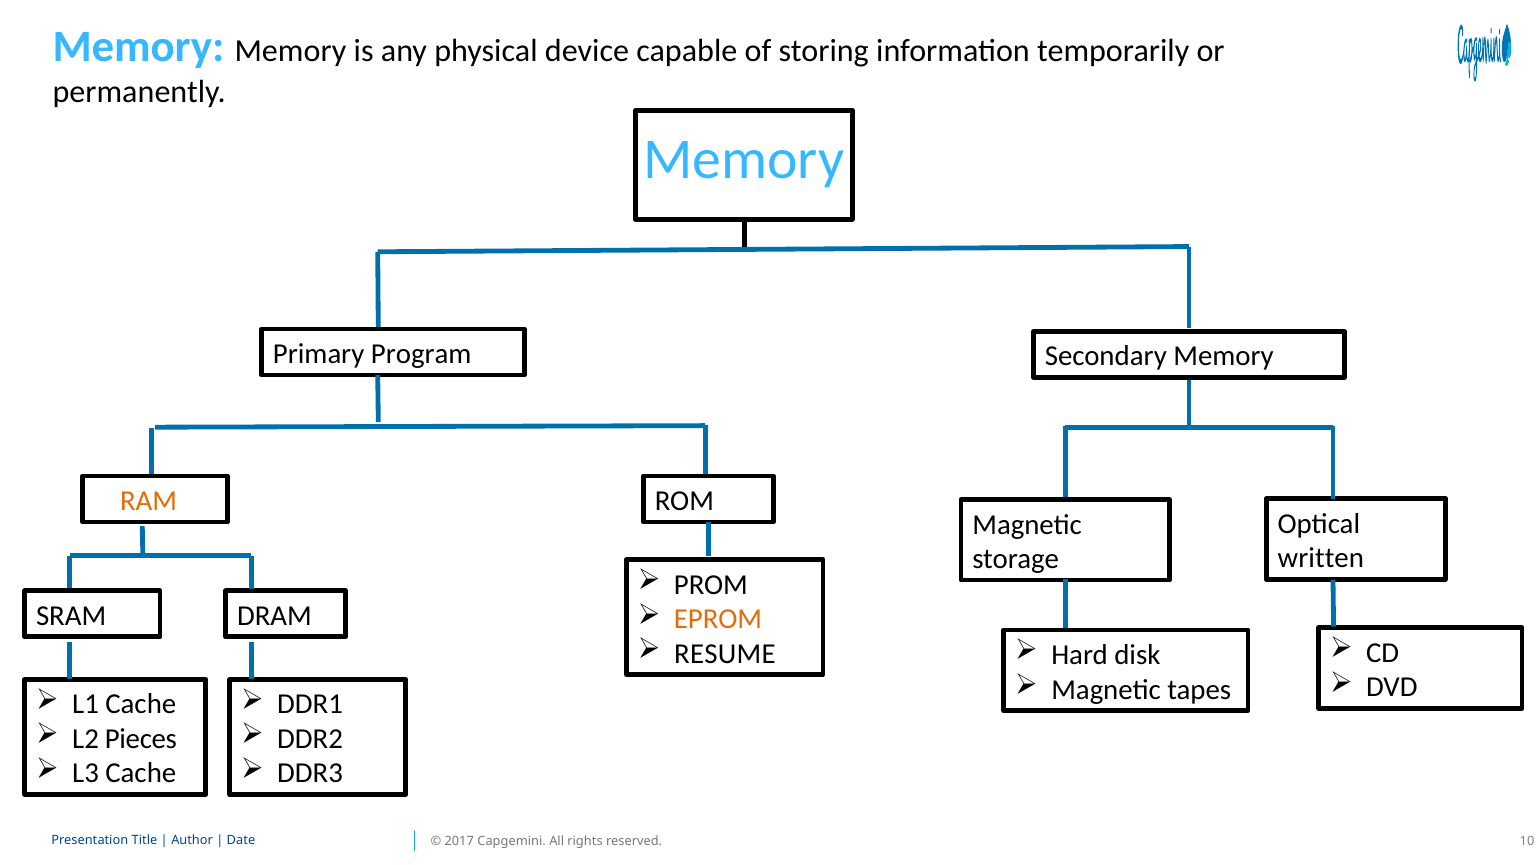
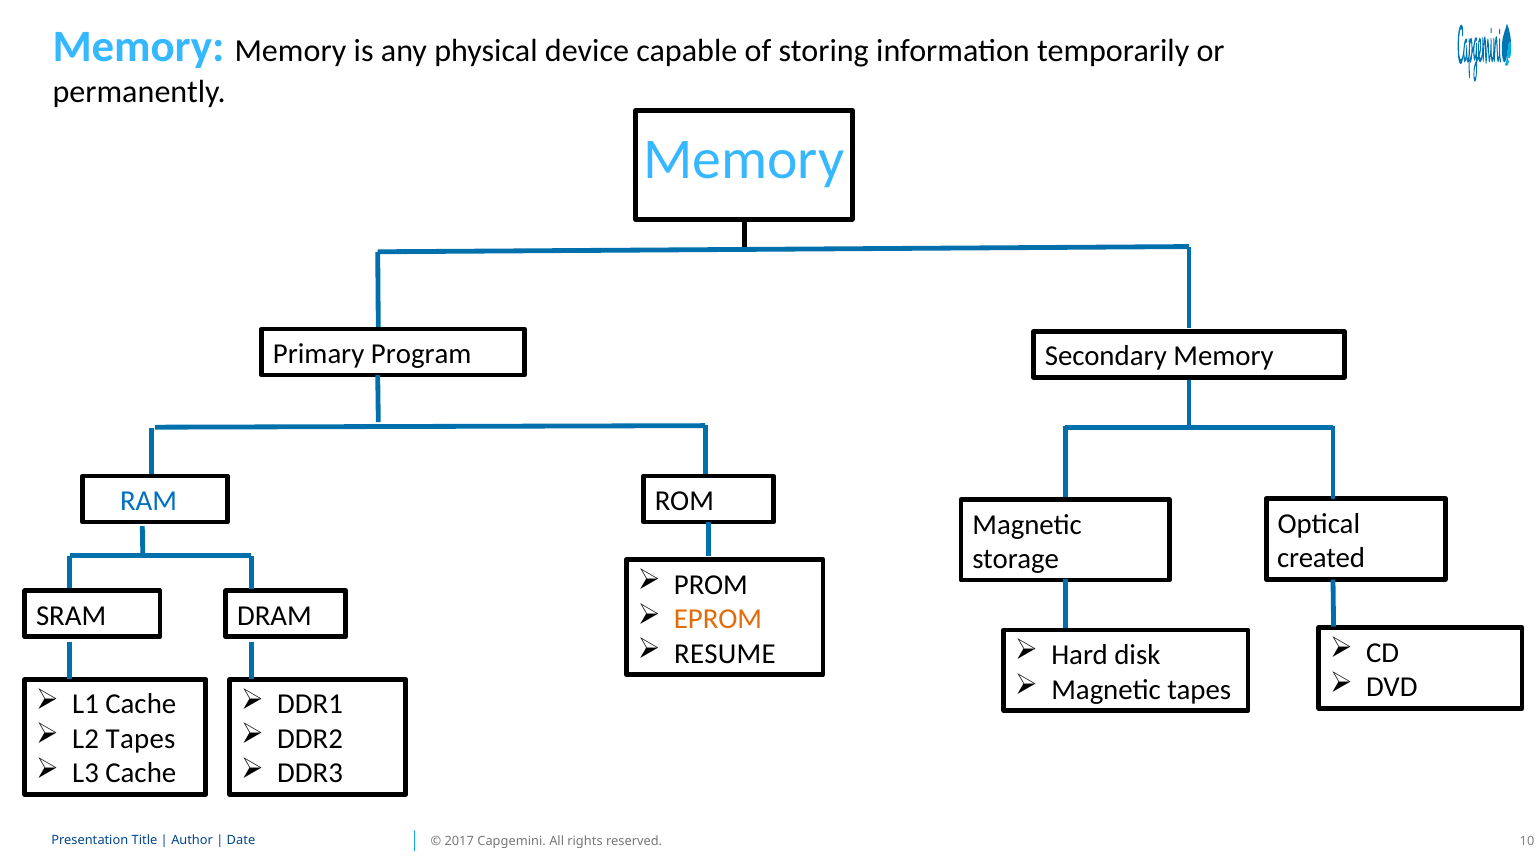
RAM colour: orange -> blue
written: written -> created
L2 Pieces: Pieces -> Tapes
